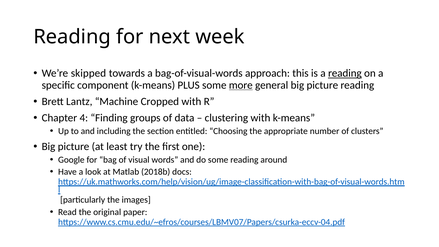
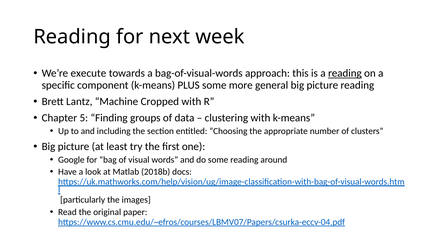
skipped: skipped -> execute
more underline: present -> none
4: 4 -> 5
